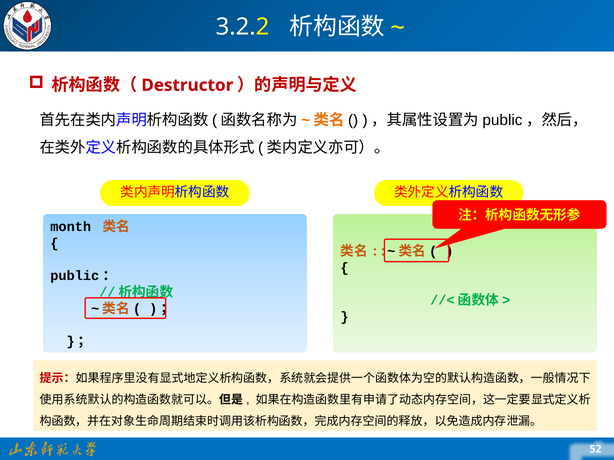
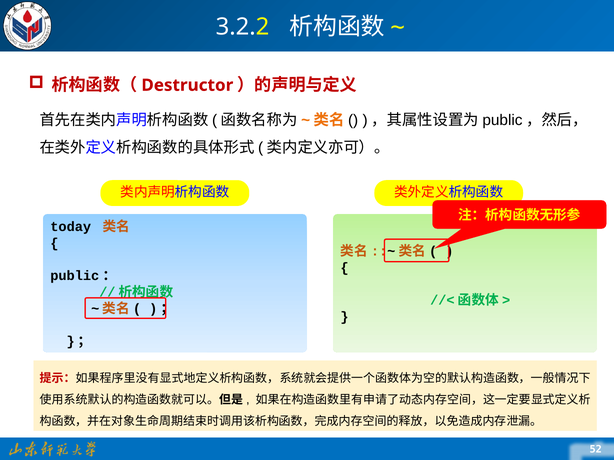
month: month -> today
